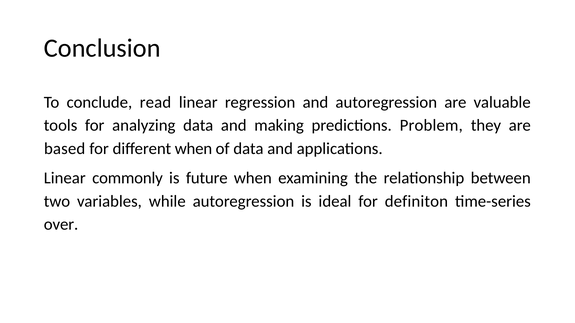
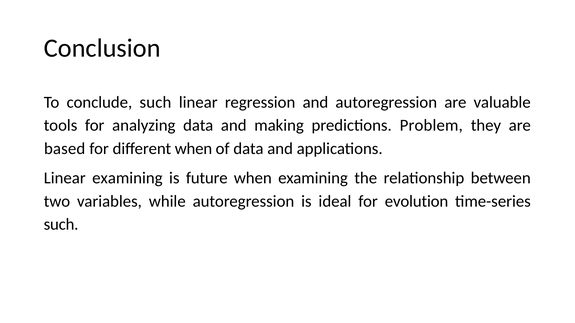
conclude read: read -> such
Linear commonly: commonly -> examining
definiton: definiton -> evolution
over at (61, 225): over -> such
